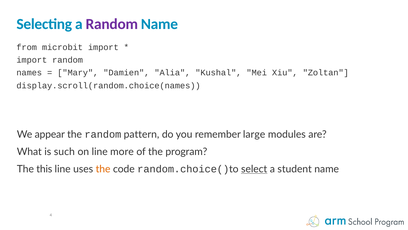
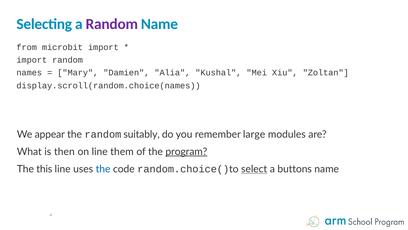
pattern: pattern -> suitably
such: such -> then
more: more -> them
program underline: none -> present
the at (103, 169) colour: orange -> blue
student: student -> buttons
